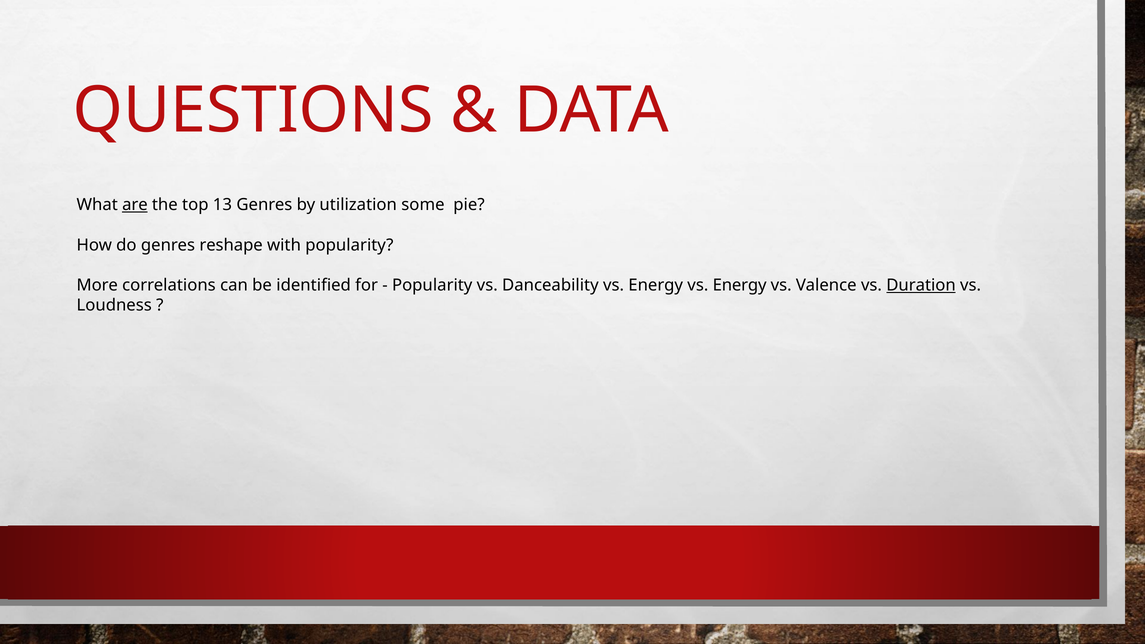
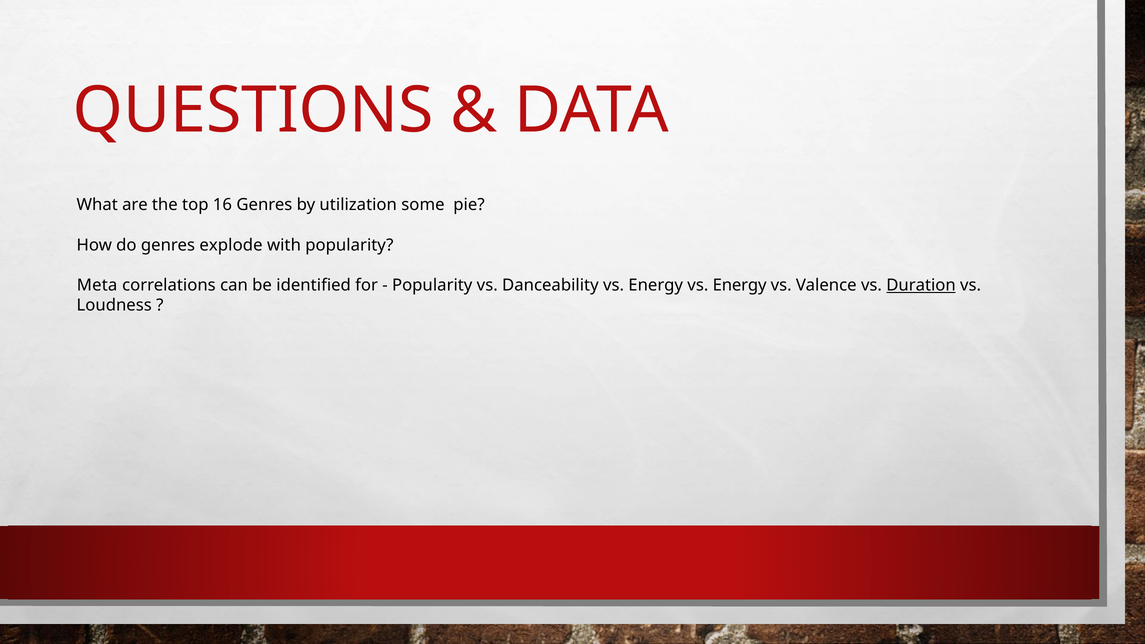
are underline: present -> none
13: 13 -> 16
reshape: reshape -> explode
More: More -> Meta
